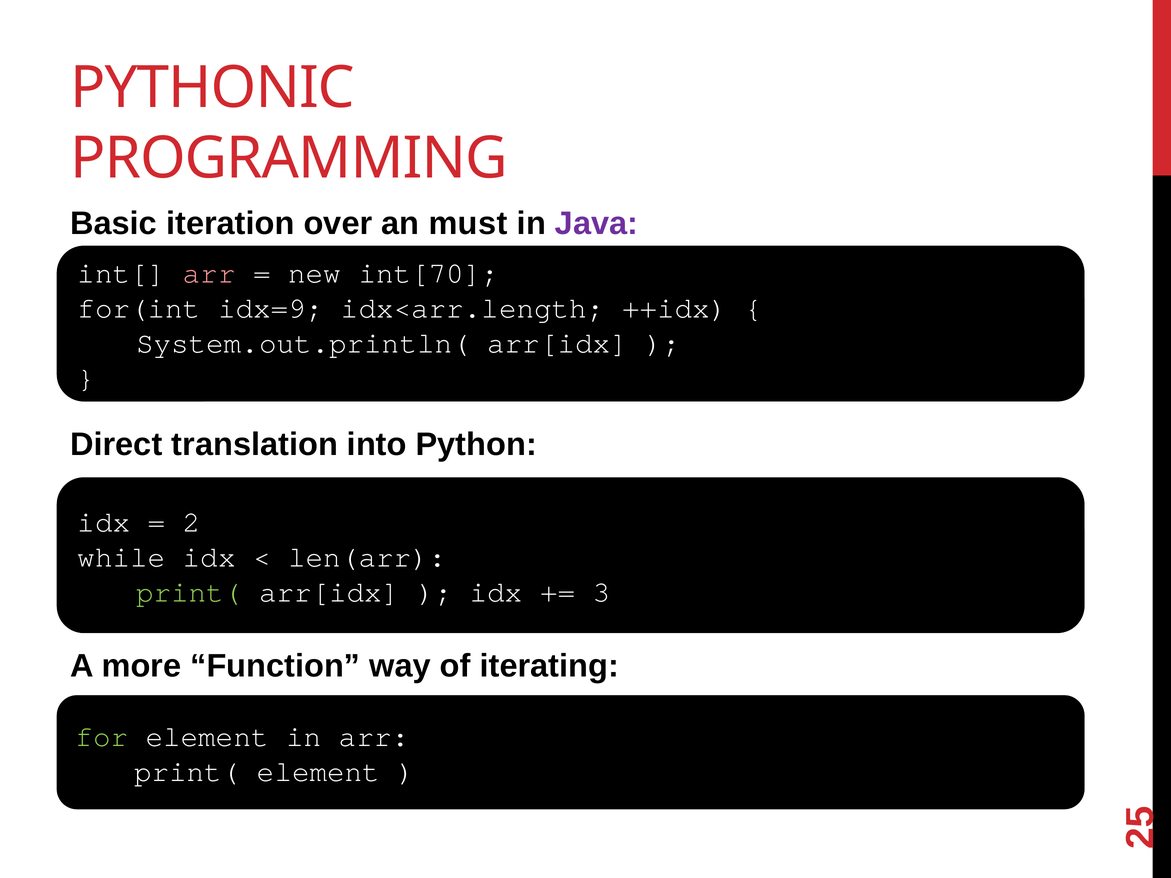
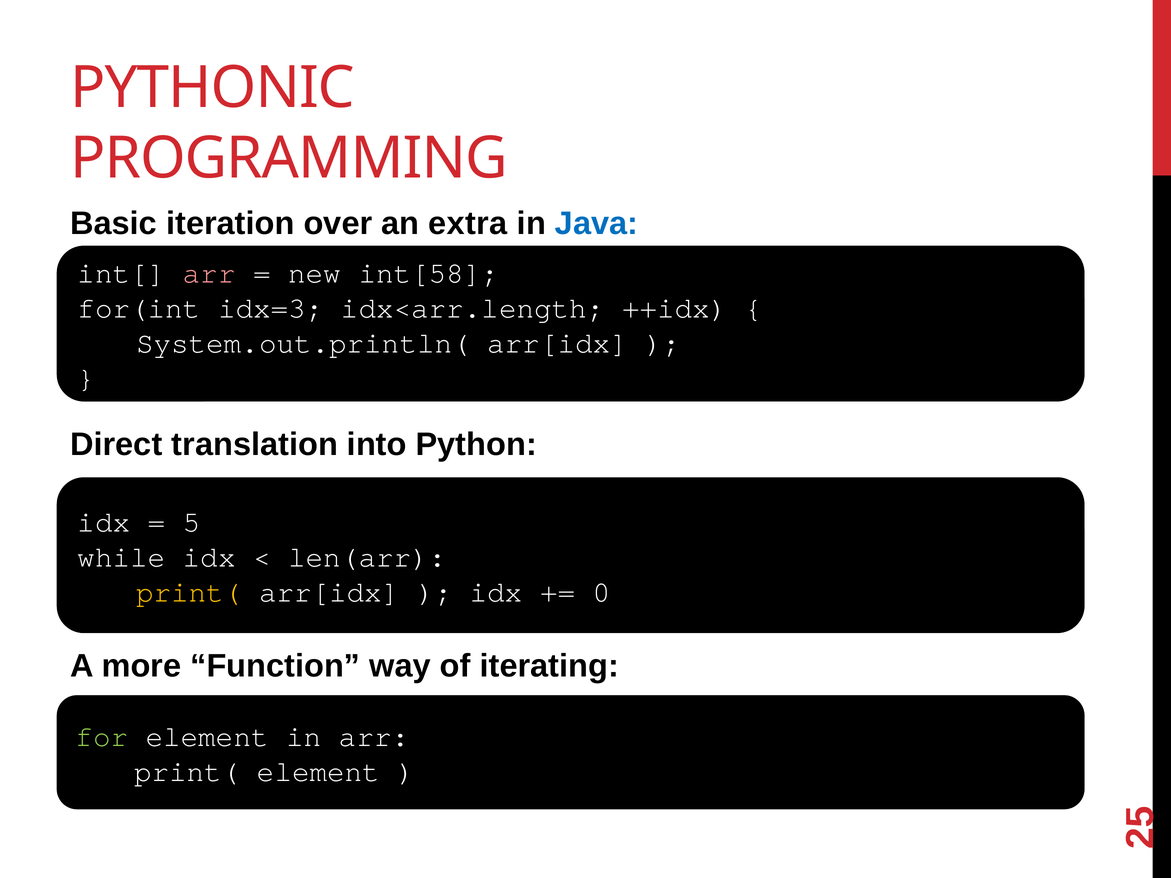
must: must -> extra
Java colour: purple -> blue
int[70: int[70 -> int[58
idx=9: idx=9 -> idx=3
2 at (192, 522): 2 -> 5
print( at (189, 592) colour: light green -> yellow
3: 3 -> 0
